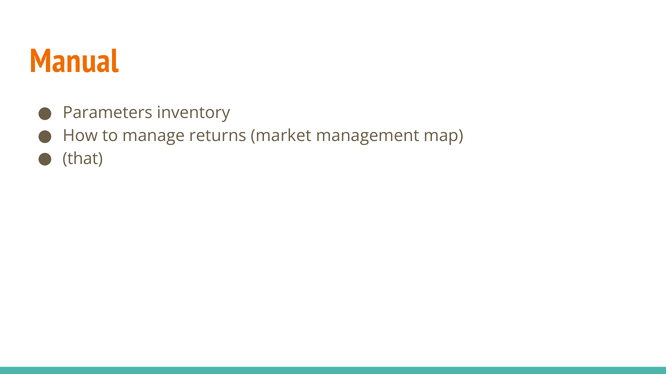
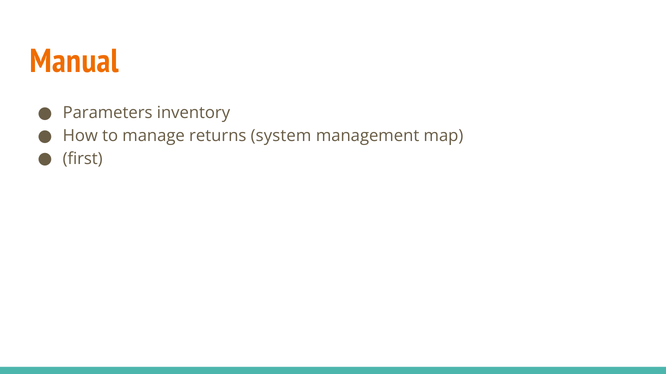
market: market -> system
that: that -> first
